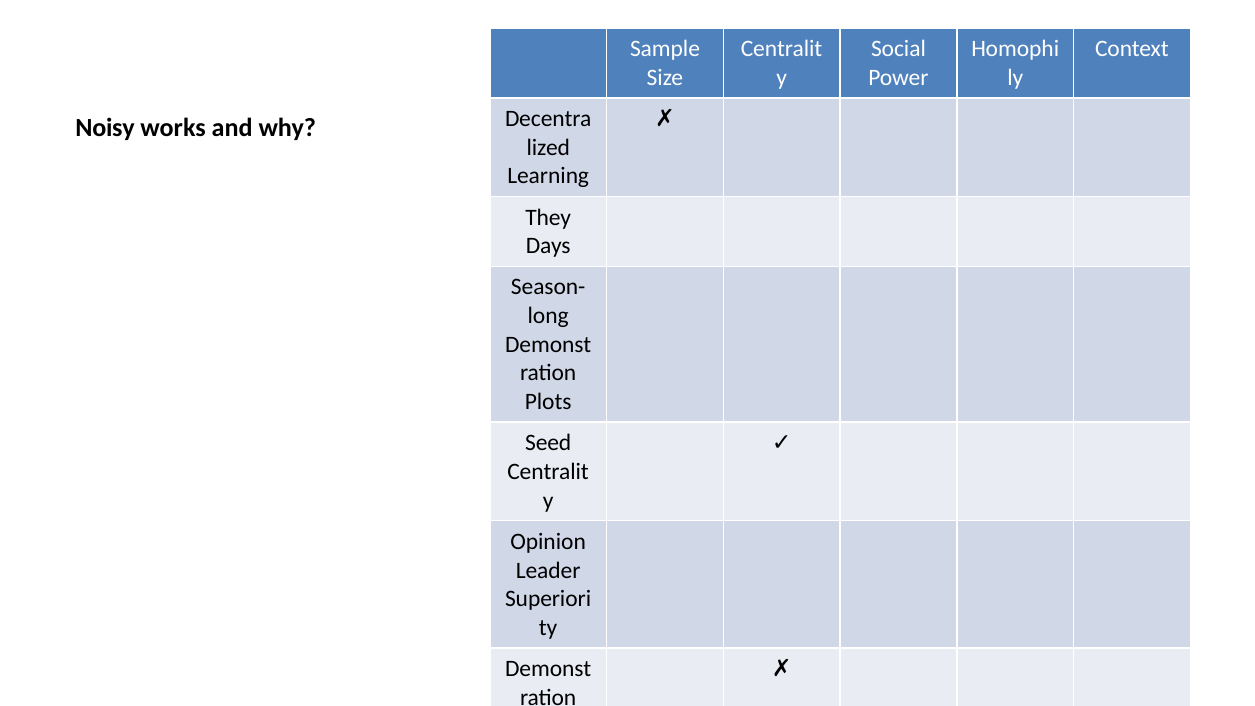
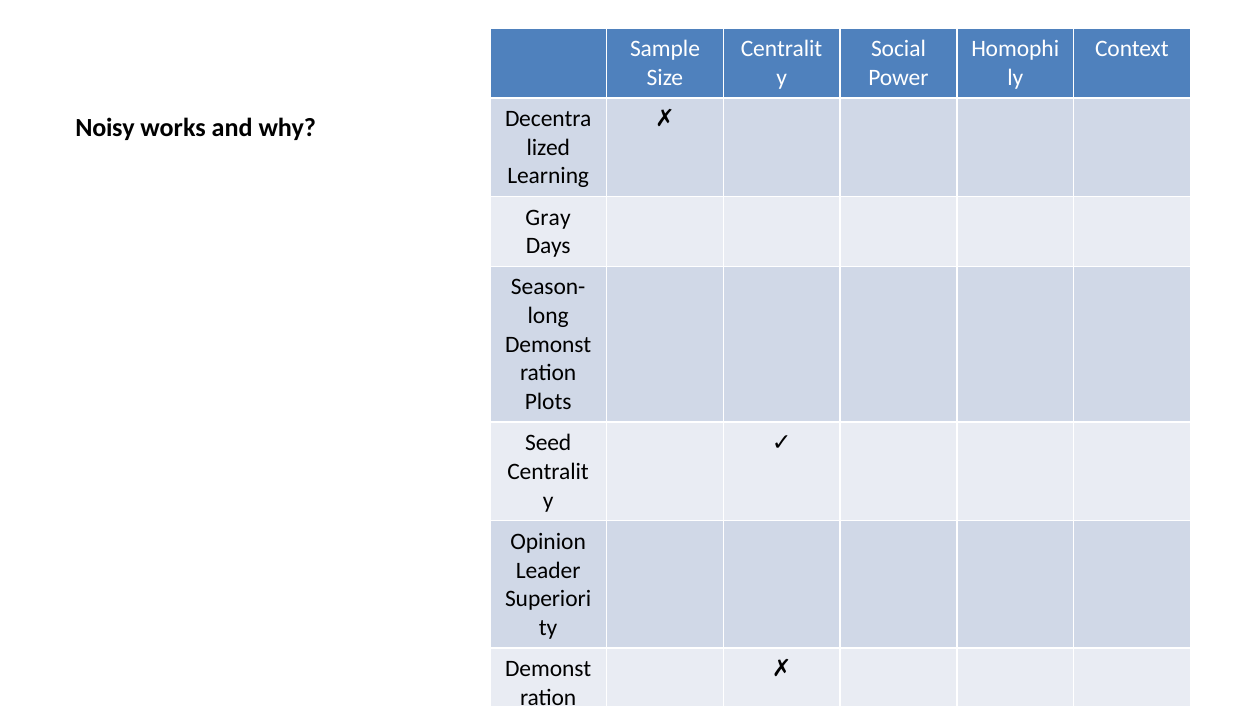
They: They -> Gray
